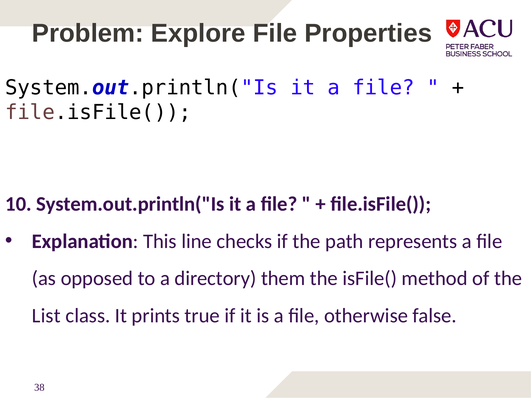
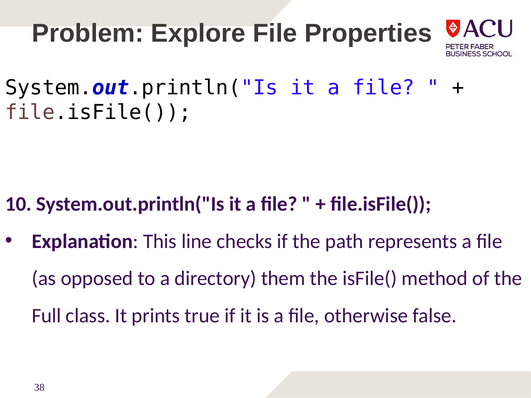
List: List -> Full
